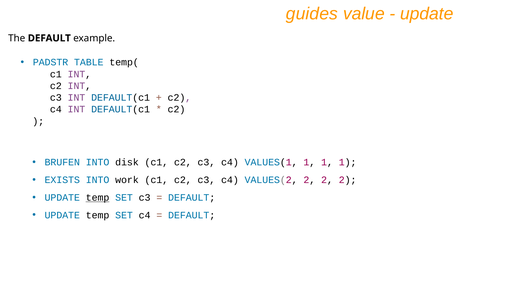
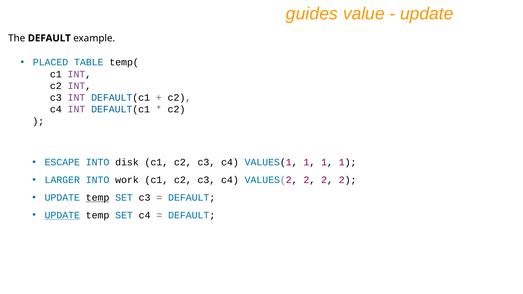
PADSTR: PADSTR -> PLACED
BRUFEN: BRUFEN -> ESCAPE
EXISTS: EXISTS -> LARGER
UPDATE at (62, 215) underline: none -> present
